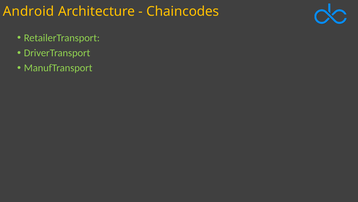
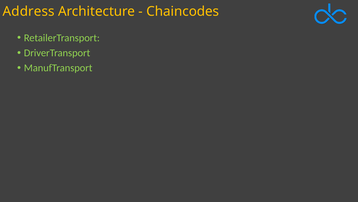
Android: Android -> Address
